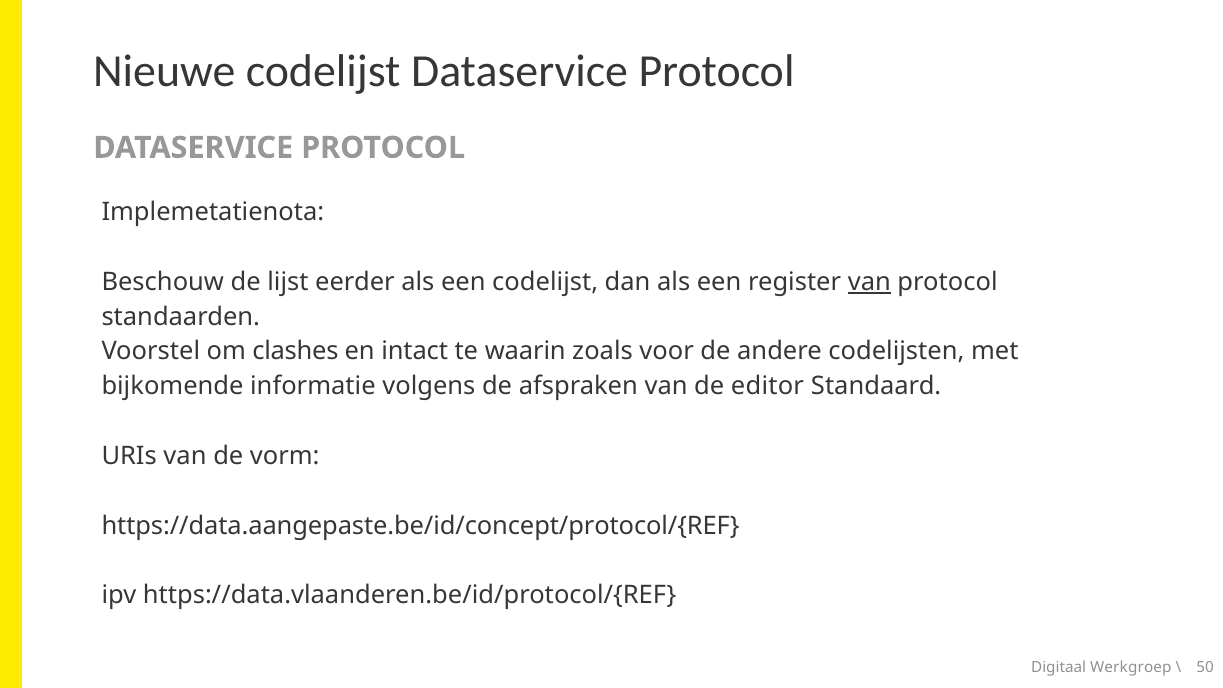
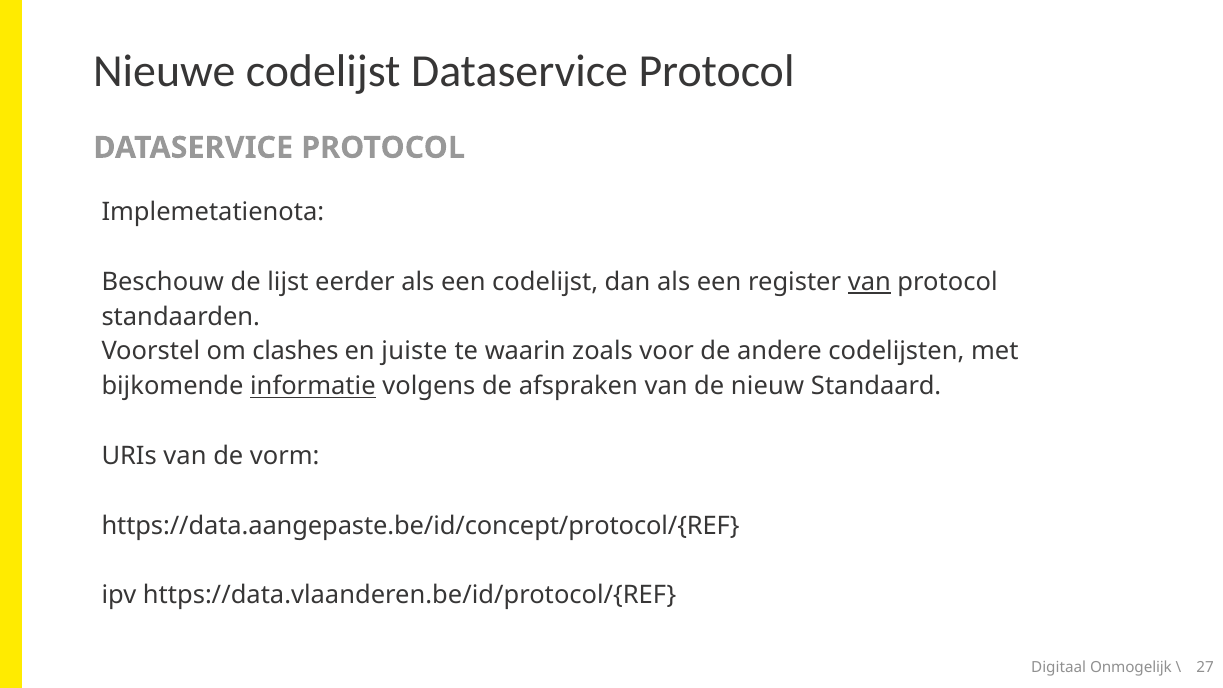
intact: intact -> juiste
informatie underline: none -> present
editor: editor -> nieuw
Werkgroep: Werkgroep -> Onmogelijk
50: 50 -> 27
